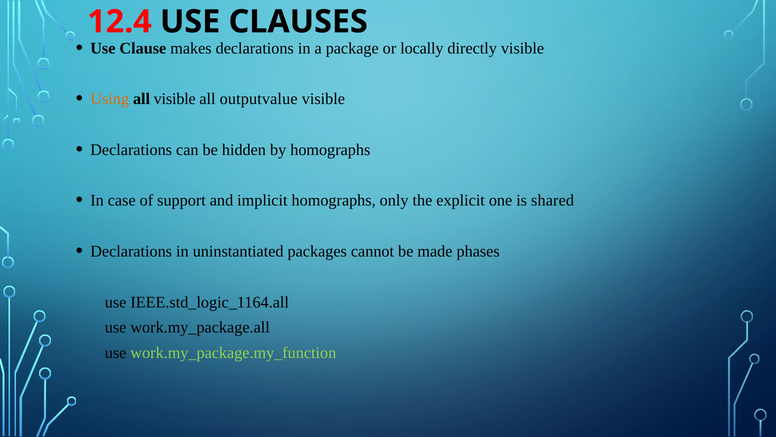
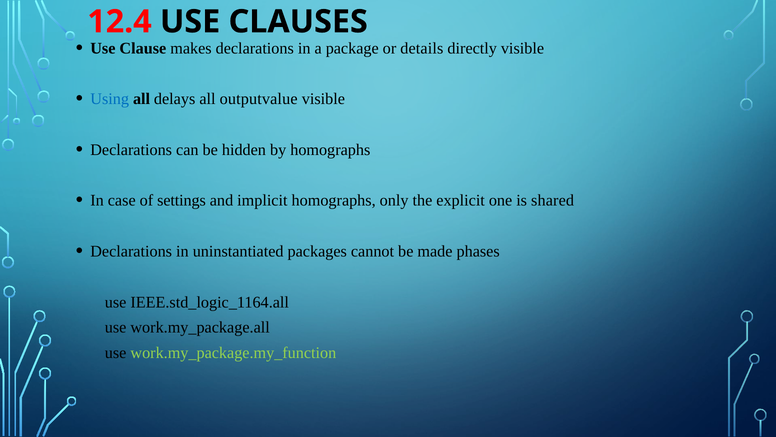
locally: locally -> details
Using colour: orange -> blue
all visible: visible -> delays
support: support -> settings
